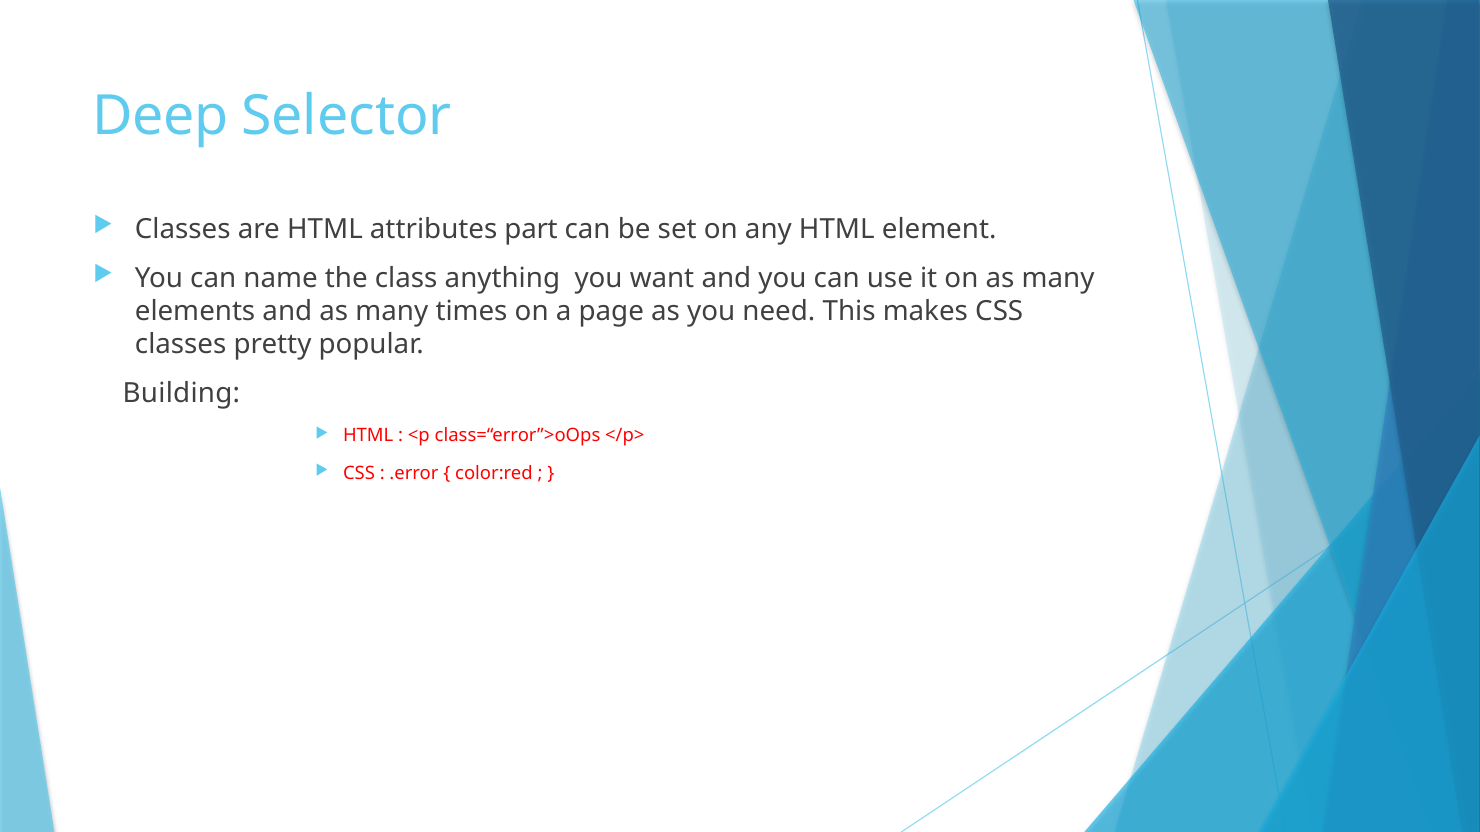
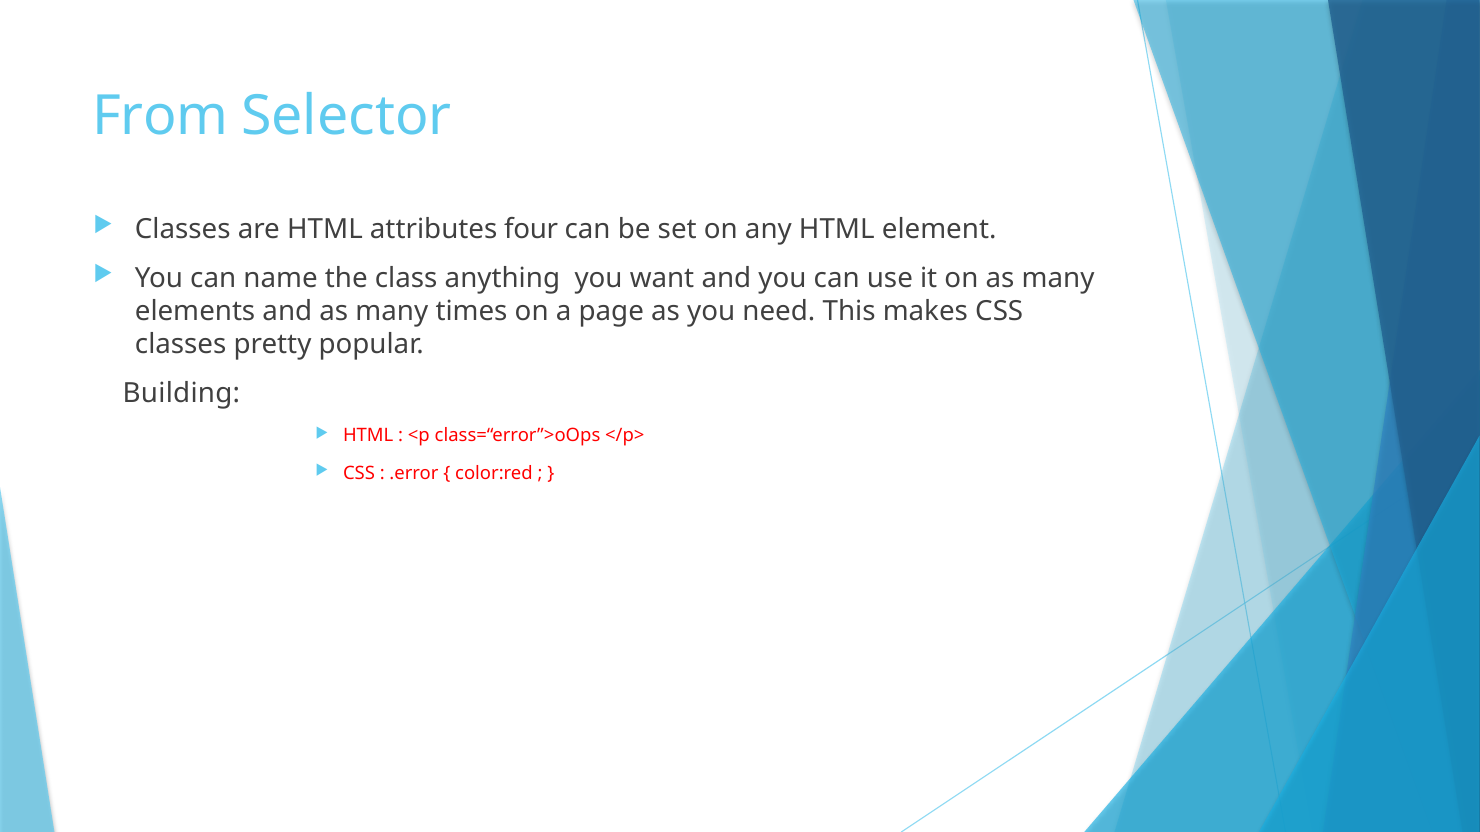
Deep: Deep -> From
part: part -> four
